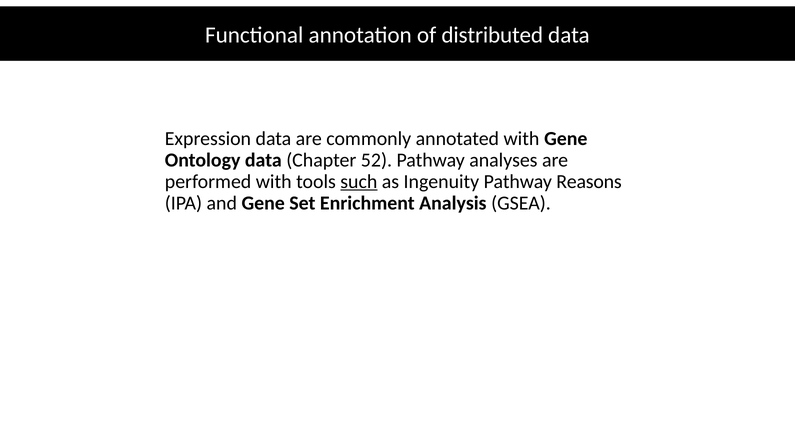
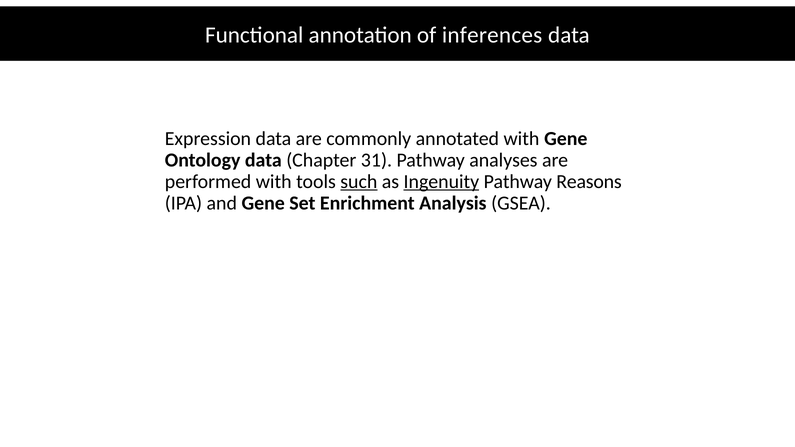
distributed: distributed -> inferences
52: 52 -> 31
Ingenuity underline: none -> present
